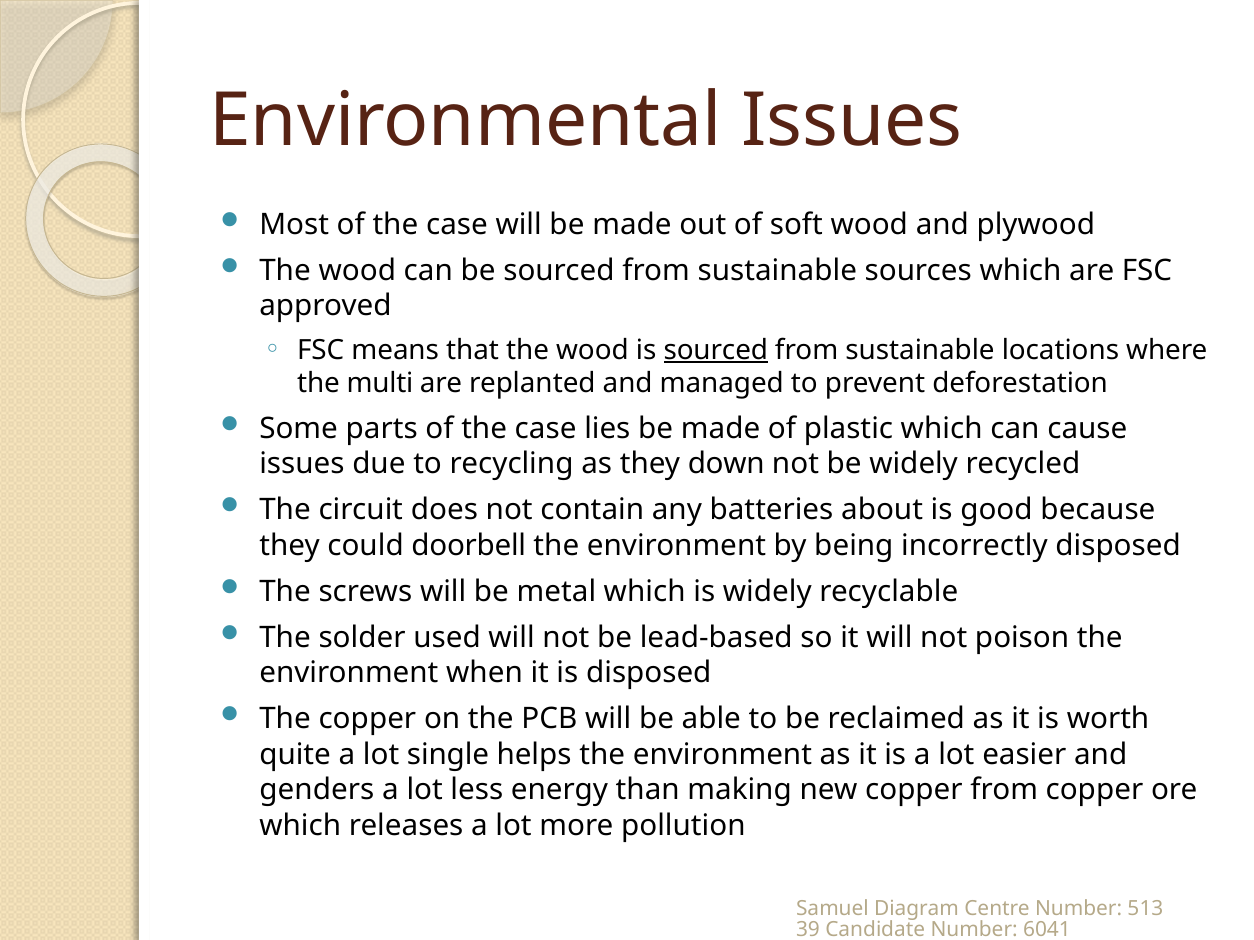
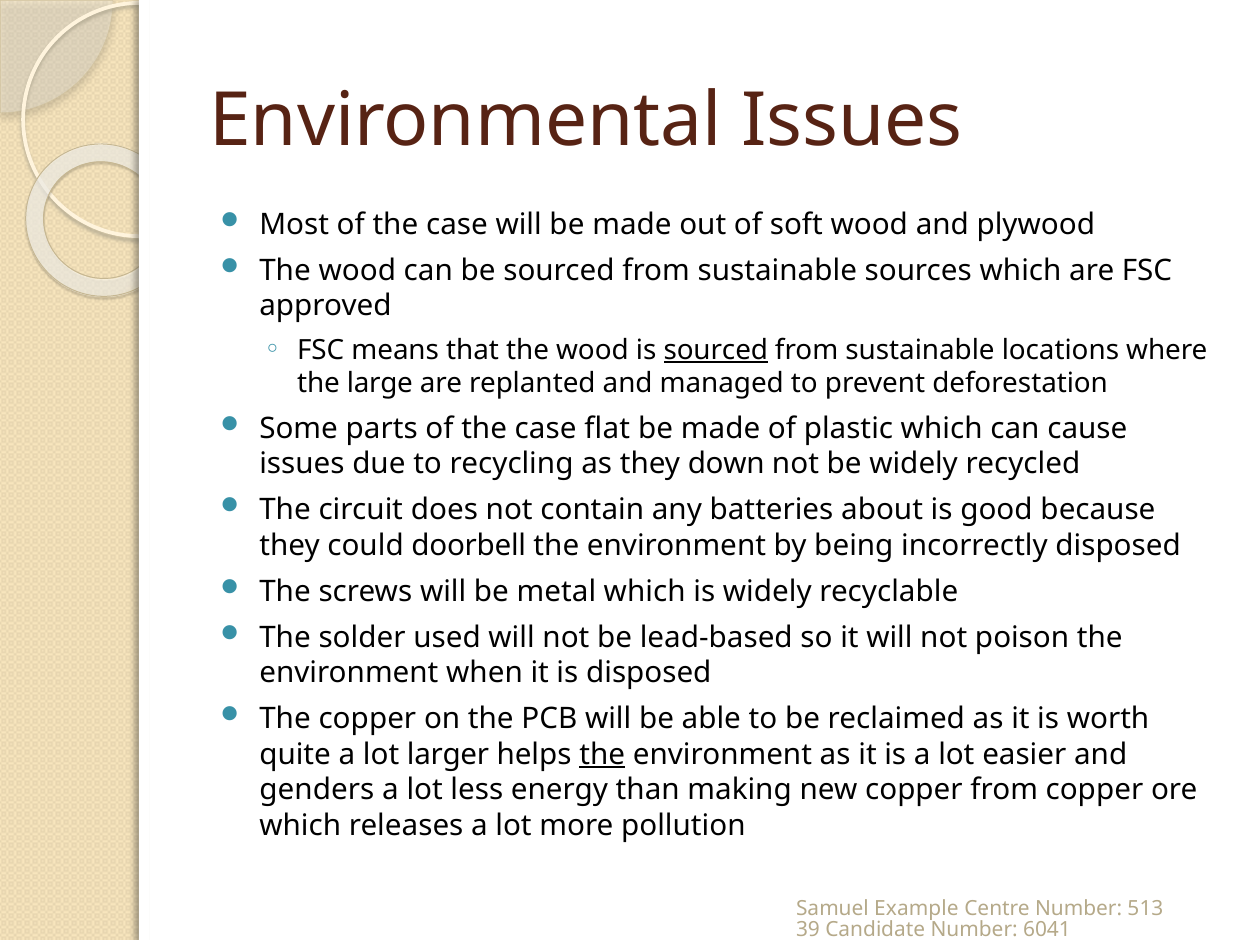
multi: multi -> large
lies: lies -> flat
single: single -> larger
the at (602, 755) underline: none -> present
Diagram: Diagram -> Example
